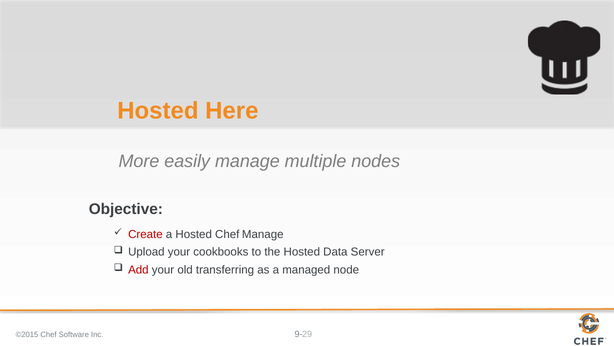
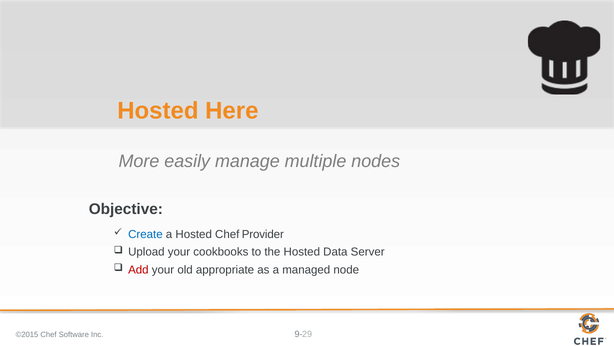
Create colour: red -> blue
Chef Manage: Manage -> Provider
transferring: transferring -> appropriate
